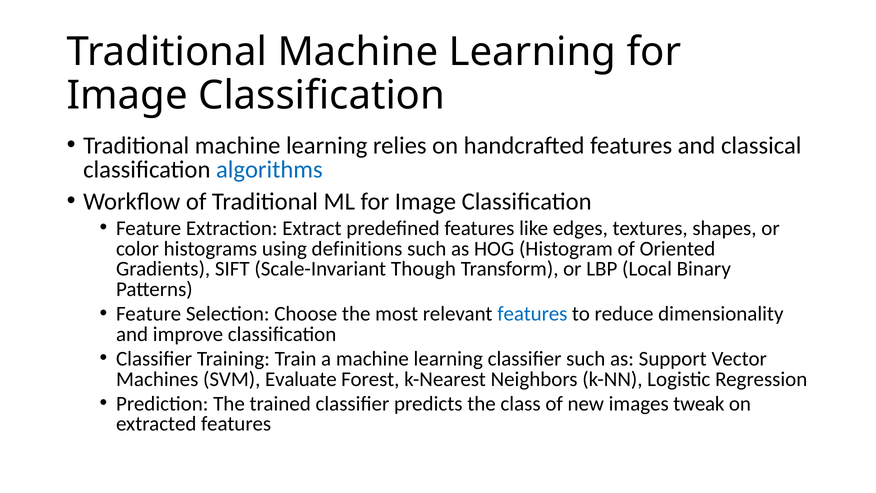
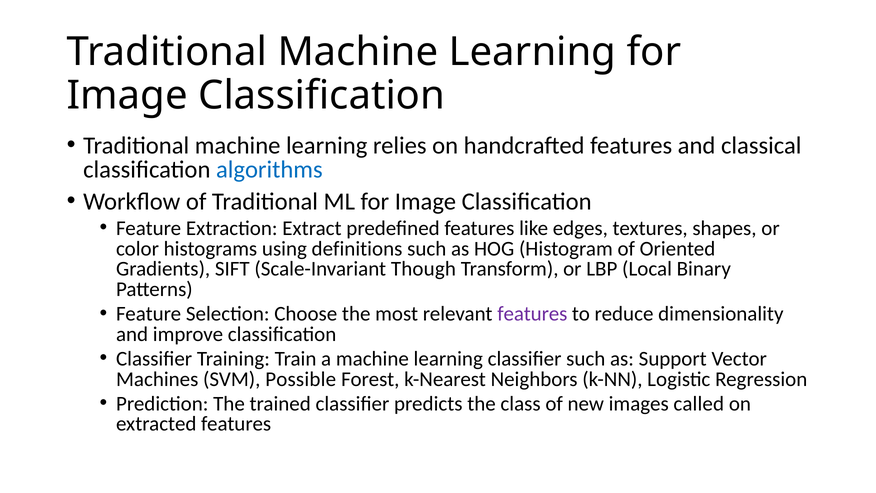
features at (532, 314) colour: blue -> purple
Evaluate: Evaluate -> Possible
tweak: tweak -> called
